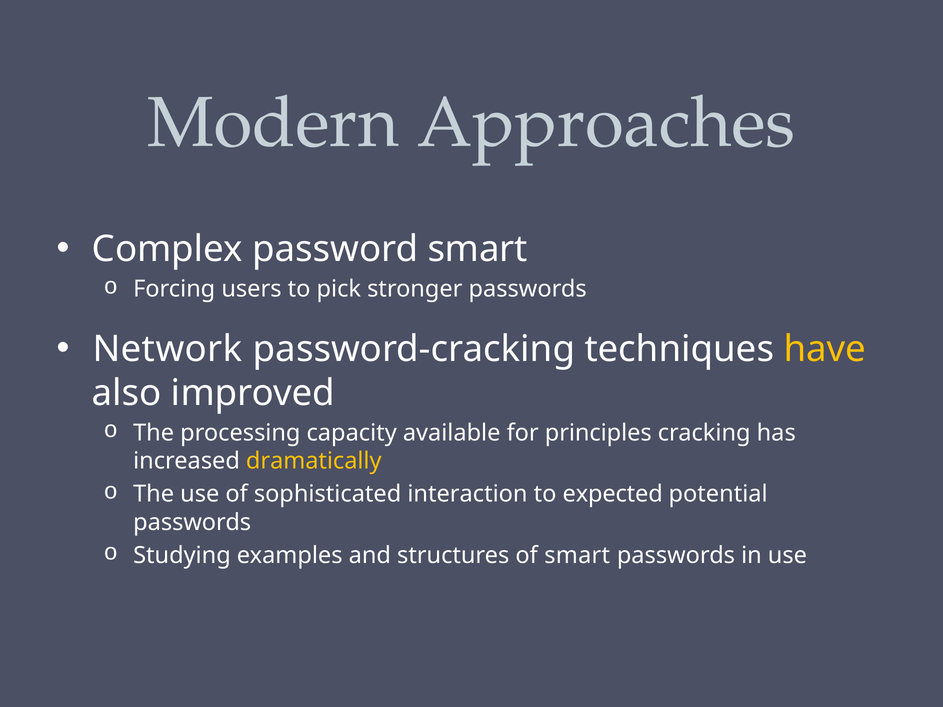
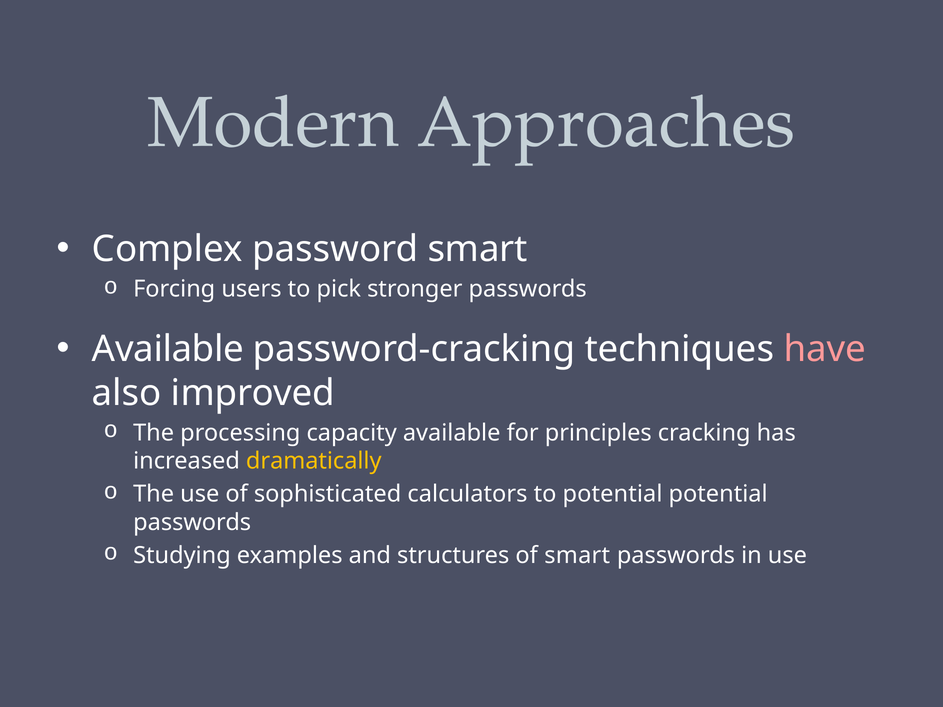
Network at (168, 349): Network -> Available
have colour: yellow -> pink
interaction: interaction -> calculators
to expected: expected -> potential
